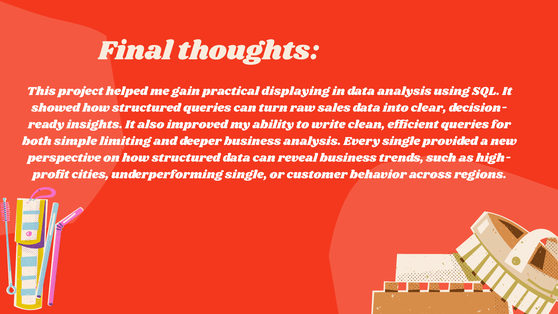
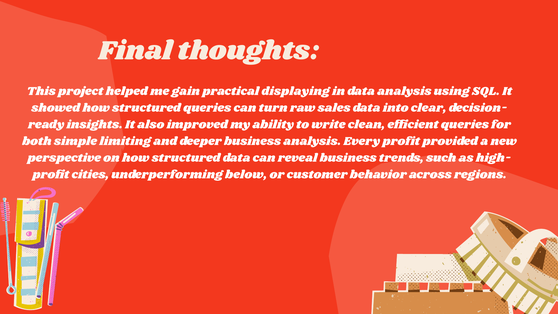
Every single: single -> profit
underperforming single: single -> below
